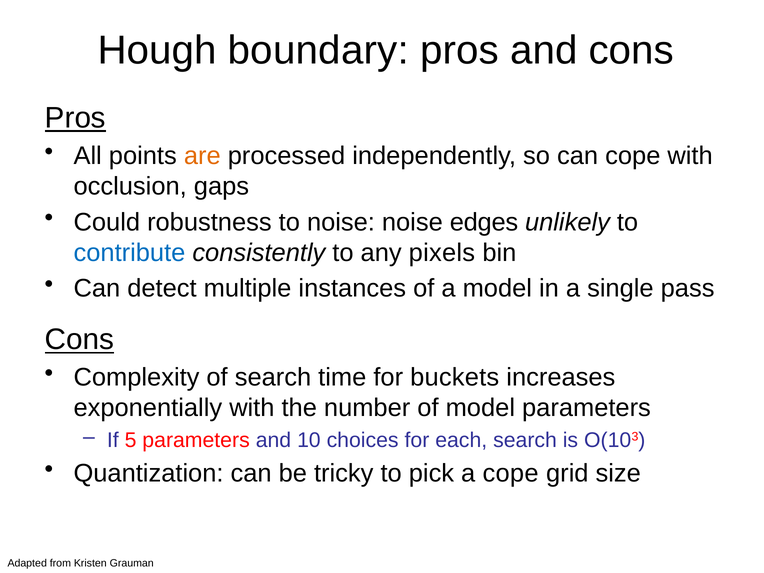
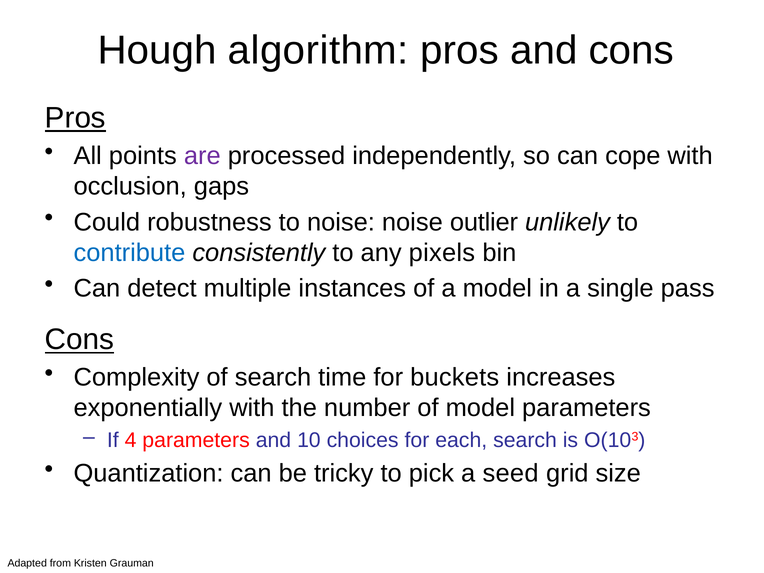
boundary: boundary -> algorithm
are colour: orange -> purple
edges: edges -> outlier
5: 5 -> 4
a cope: cope -> seed
